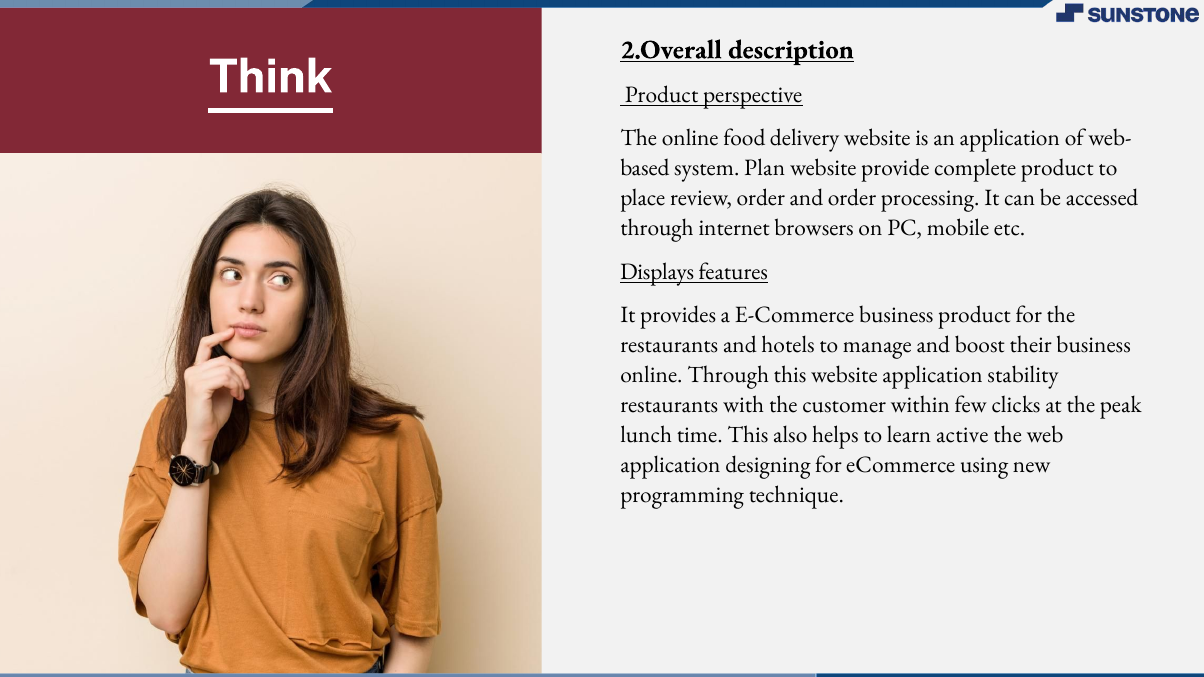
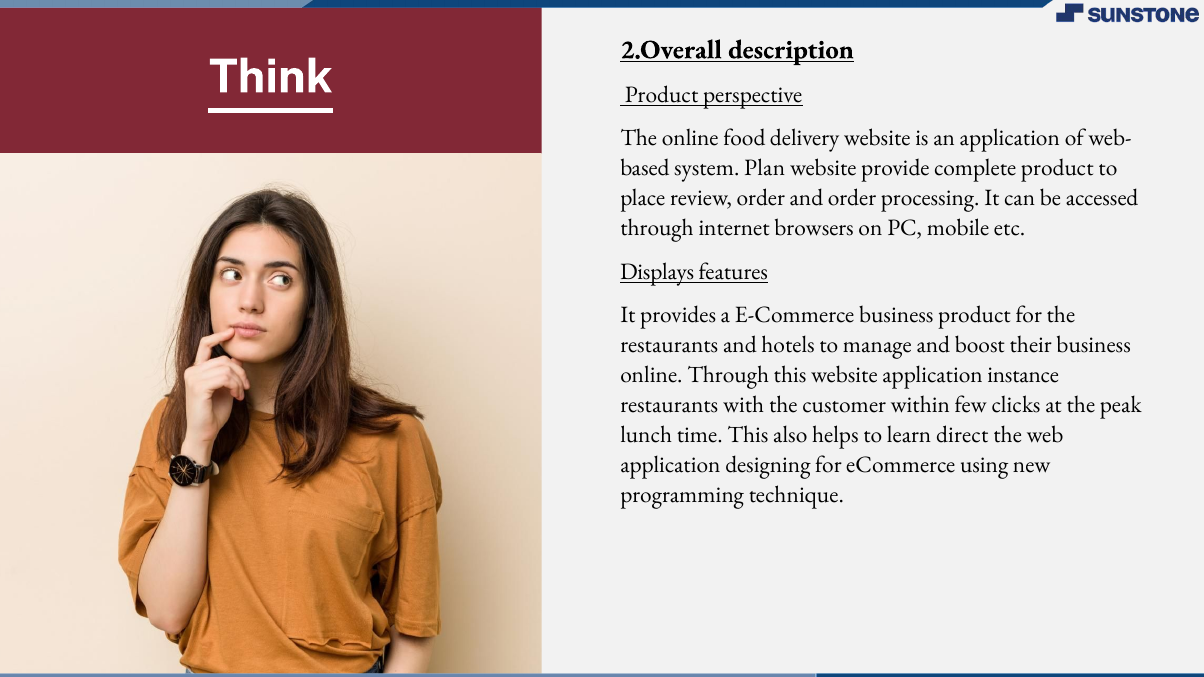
stability: stability -> instance
active: active -> direct
